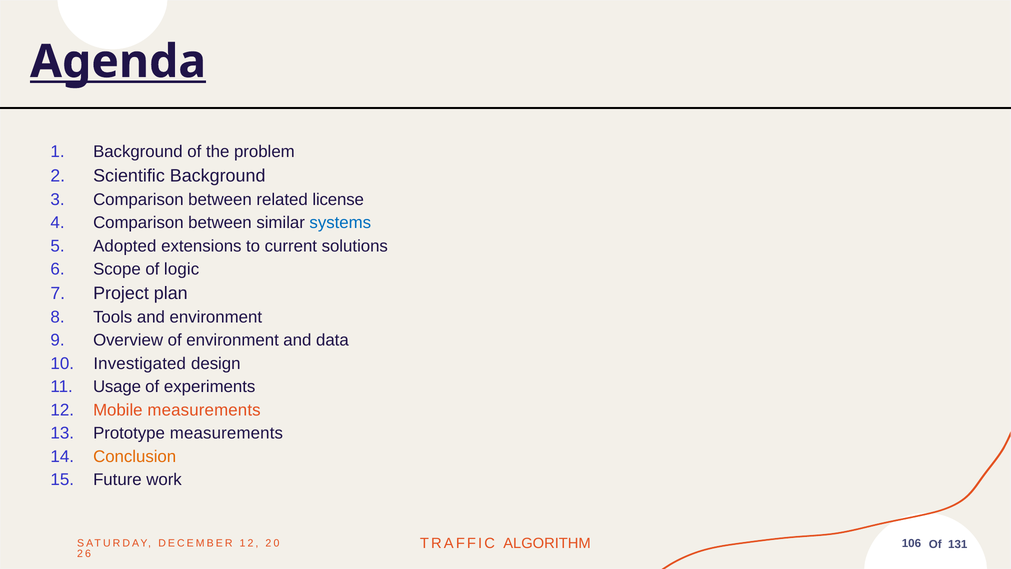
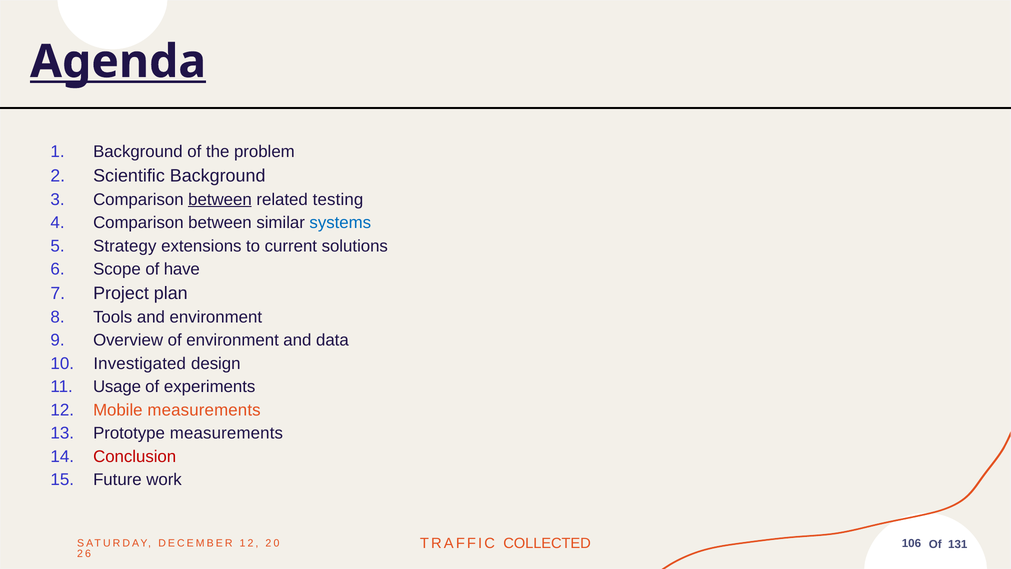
between at (220, 199) underline: none -> present
license: license -> testing
Adopted: Adopted -> Strategy
logic: logic -> have
Conclusion colour: orange -> red
ALGORITHM: ALGORITHM -> COLLECTED
